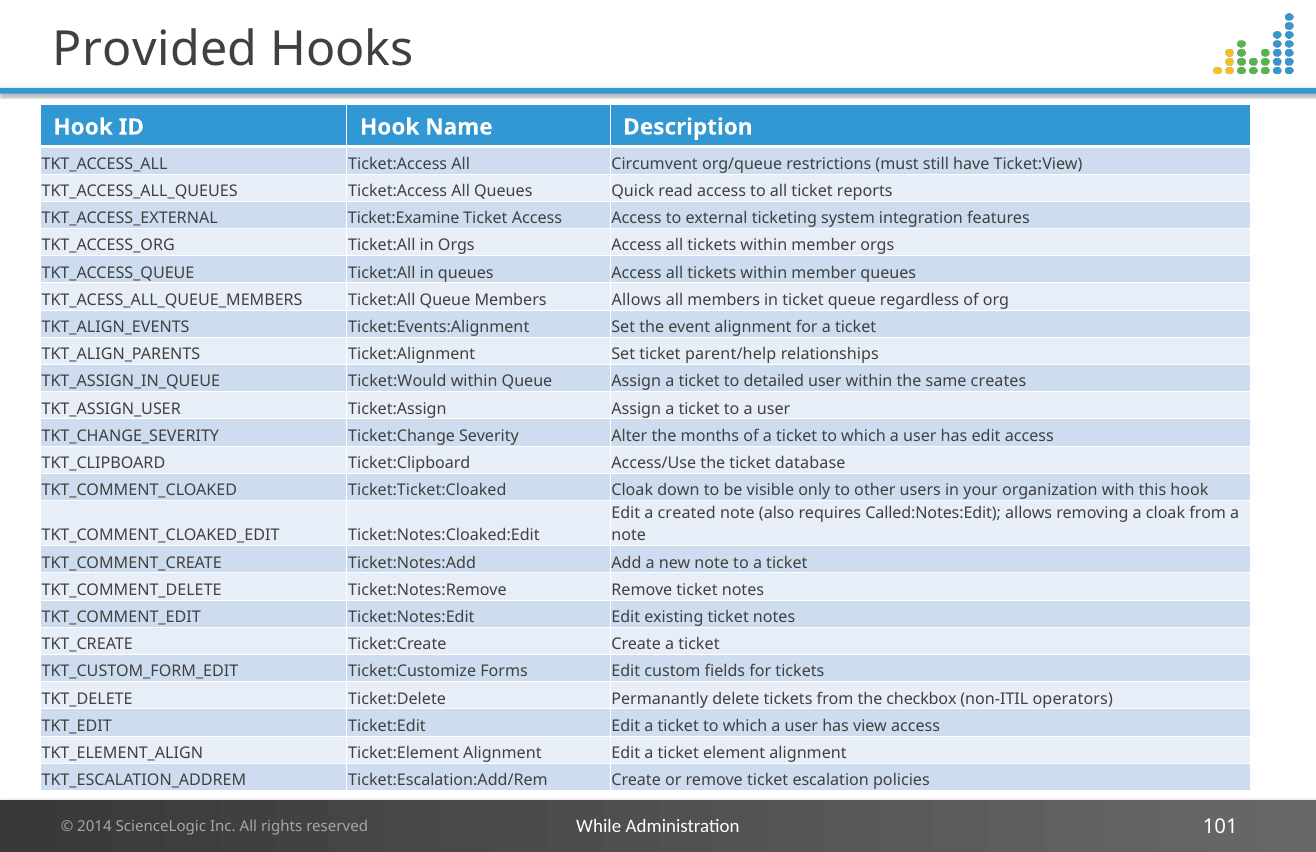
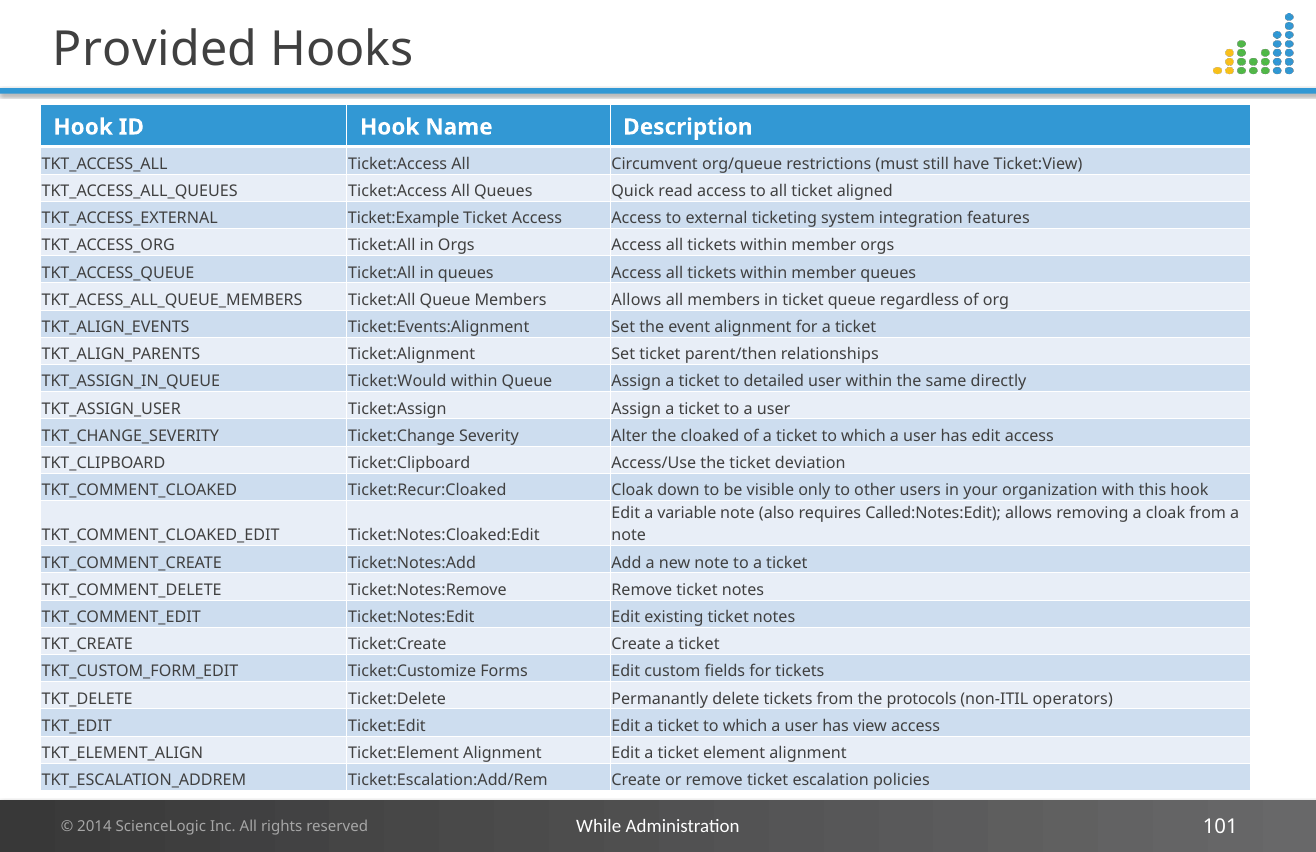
reports: reports -> aligned
Ticket:Examine: Ticket:Examine -> Ticket:Example
parent/help: parent/help -> parent/then
creates: creates -> directly
months: months -> cloaked
database: database -> deviation
Ticket:Ticket:Cloaked: Ticket:Ticket:Cloaked -> Ticket:Recur:Cloaked
created: created -> variable
checkbox: checkbox -> protocols
